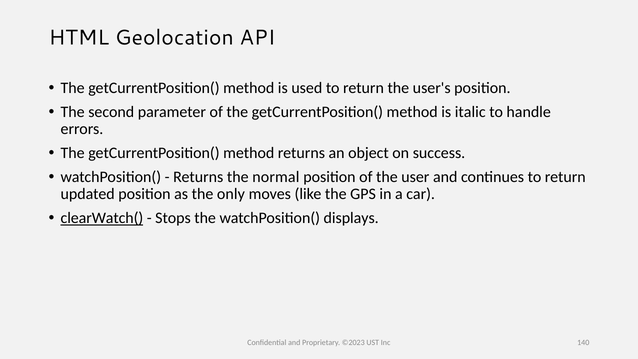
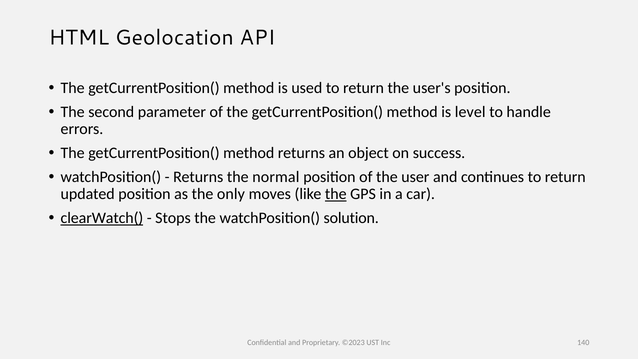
italic: italic -> level
the at (336, 194) underline: none -> present
displays: displays -> solution
